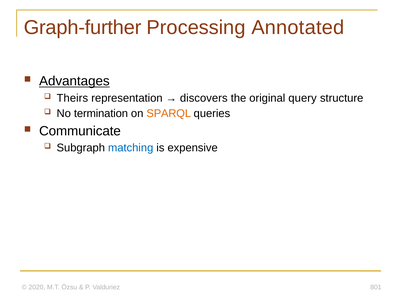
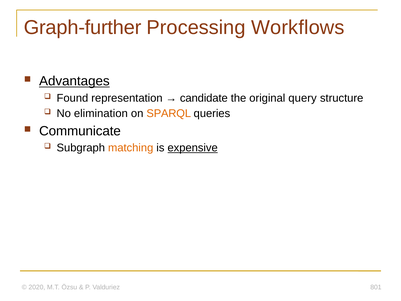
Annotated: Annotated -> Workflows
Theirs: Theirs -> Found
discovers: discovers -> candidate
termination: termination -> elimination
matching colour: blue -> orange
expensive underline: none -> present
